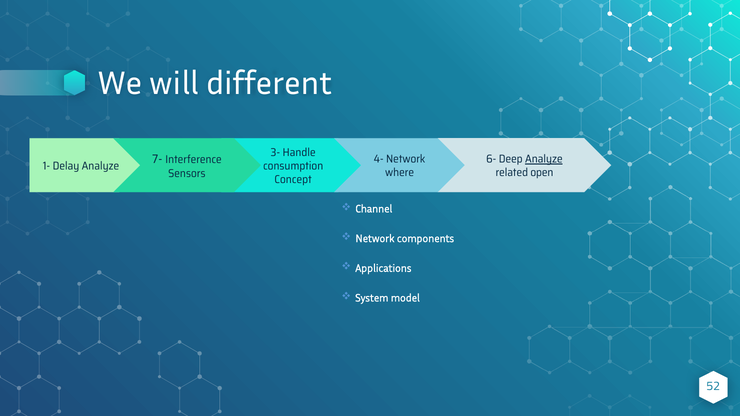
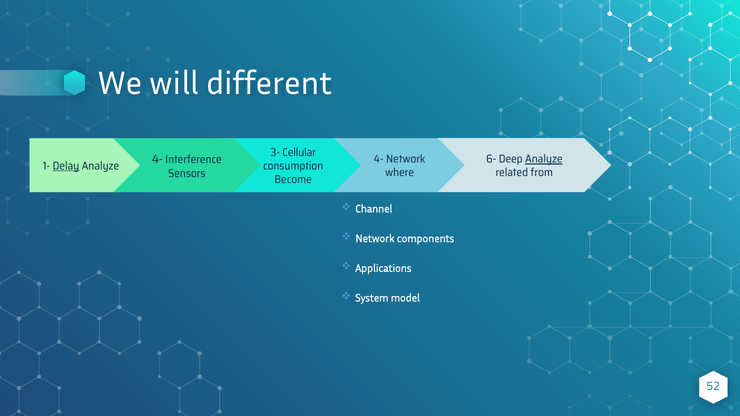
Handle: Handle -> Cellular
7- at (157, 159): 7- -> 4-
Delay underline: none -> present
open: open -> from
Concept: Concept -> Become
